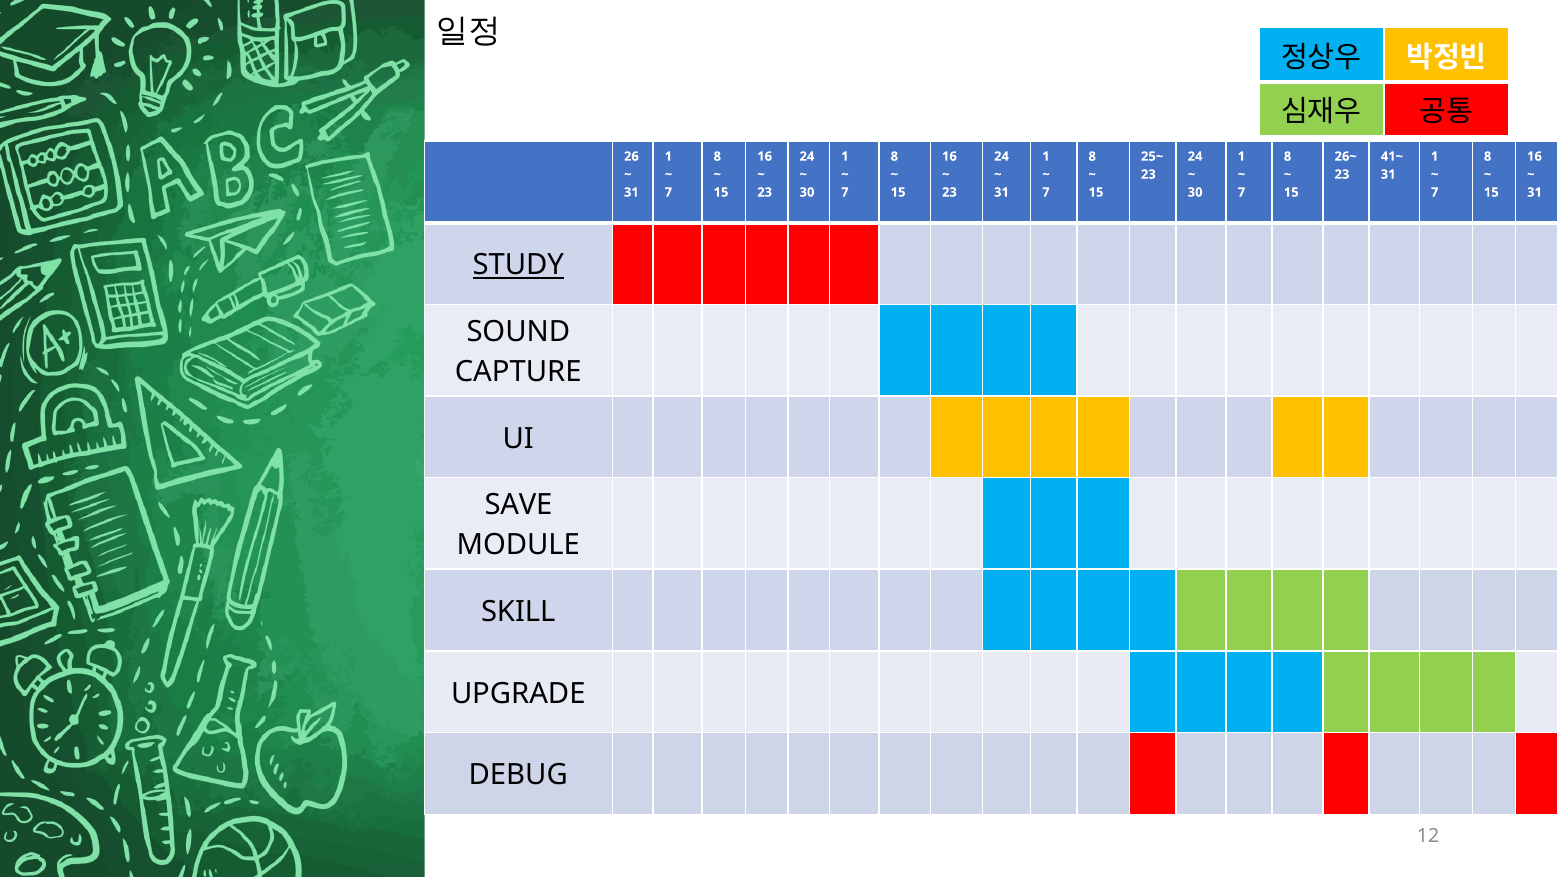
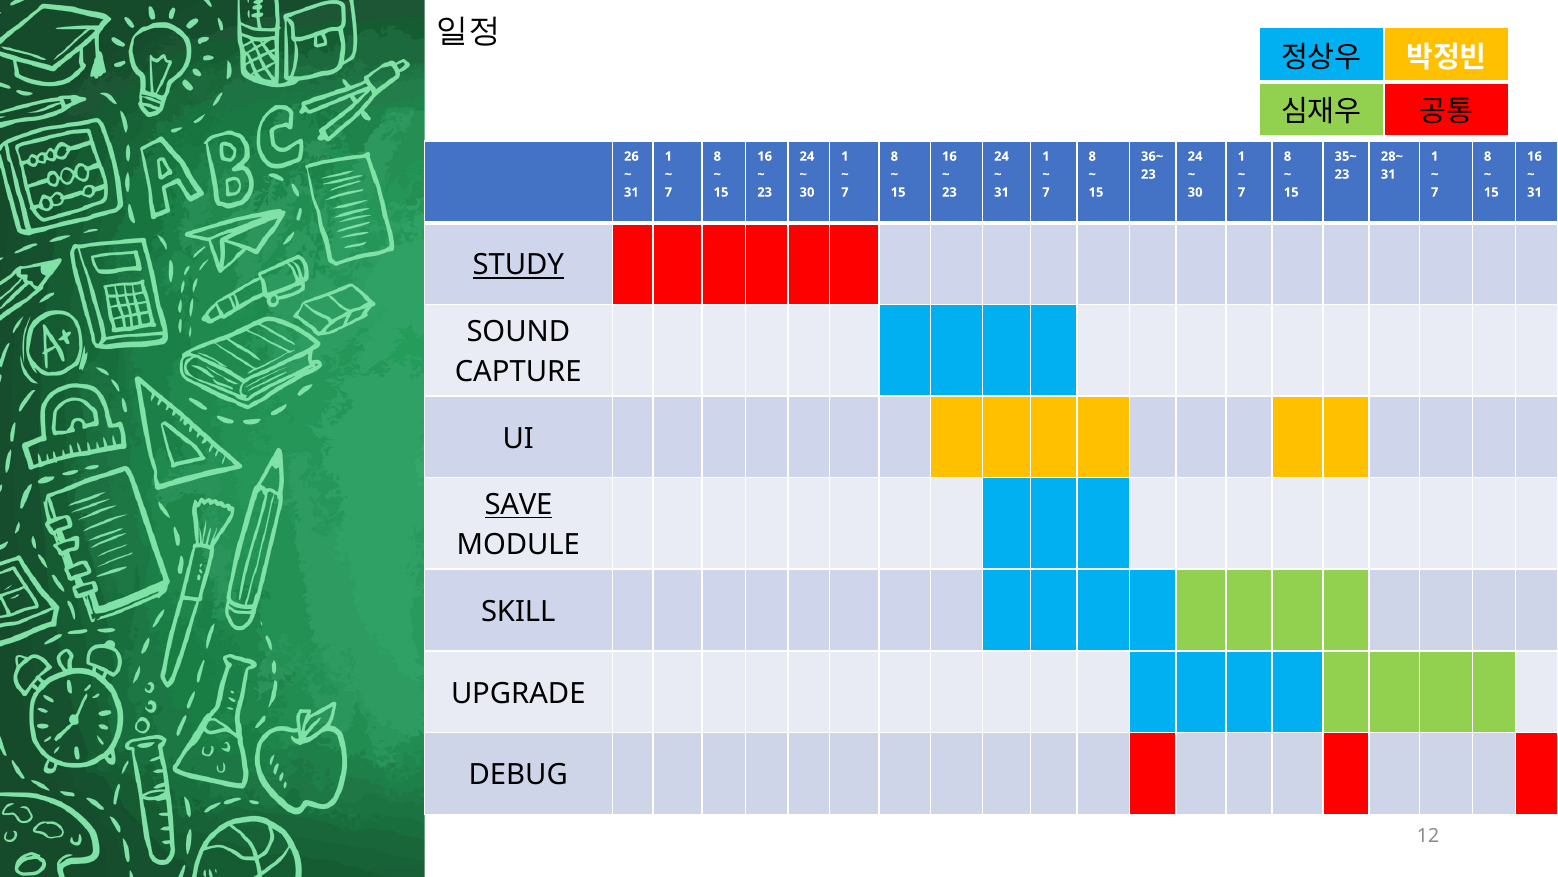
25~: 25~ -> 36~
26~: 26~ -> 35~
41~: 41~ -> 28~
SAVE underline: none -> present
